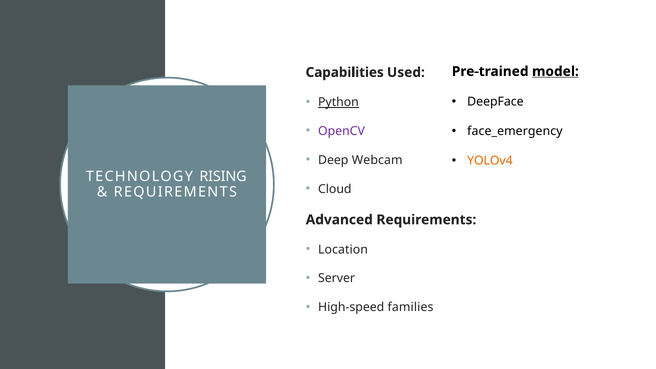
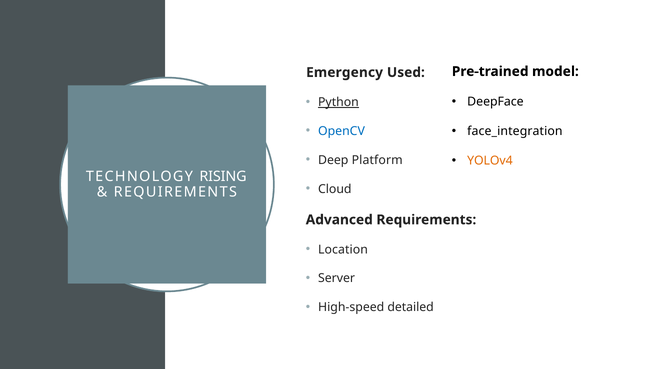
model underline: present -> none
Capabilities: Capabilities -> Emergency
OpenCV colour: purple -> blue
face_emergency: face_emergency -> face_integration
Webcam: Webcam -> Platform
families: families -> detailed
